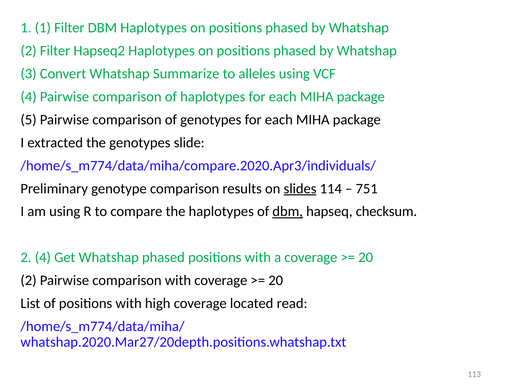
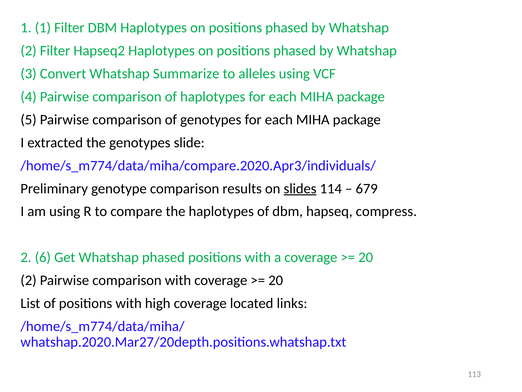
751: 751 -> 679
dbm at (288, 211) underline: present -> none
checksum: checksum -> compress
2 4: 4 -> 6
read: read -> links
